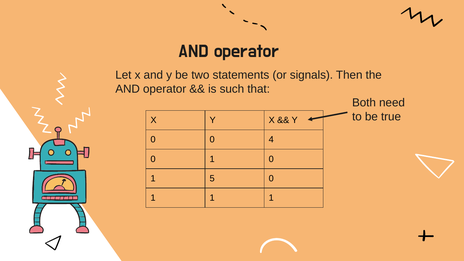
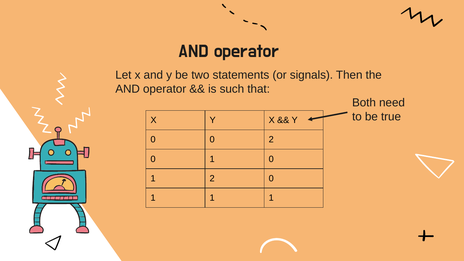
0 4: 4 -> 2
1 5: 5 -> 2
